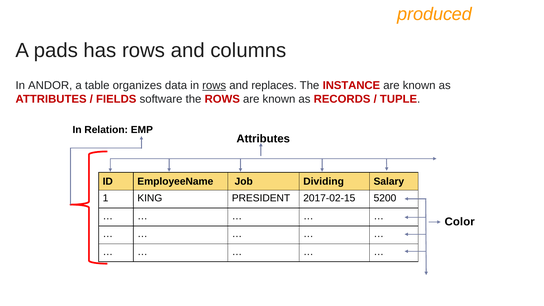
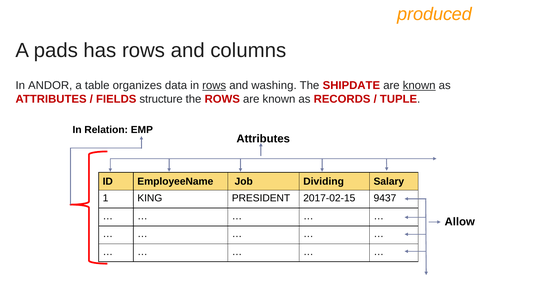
replaces: replaces -> washing
INSTANCE: INSTANCE -> SHIPDATE
known at (419, 85) underline: none -> present
software: software -> structure
5200: 5200 -> 9437
Color: Color -> Allow
